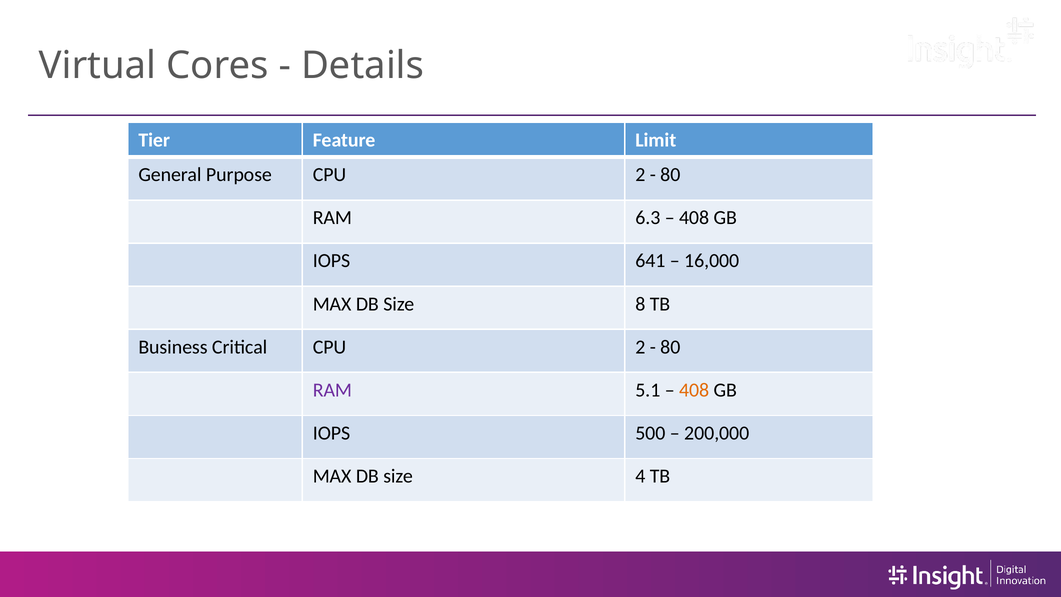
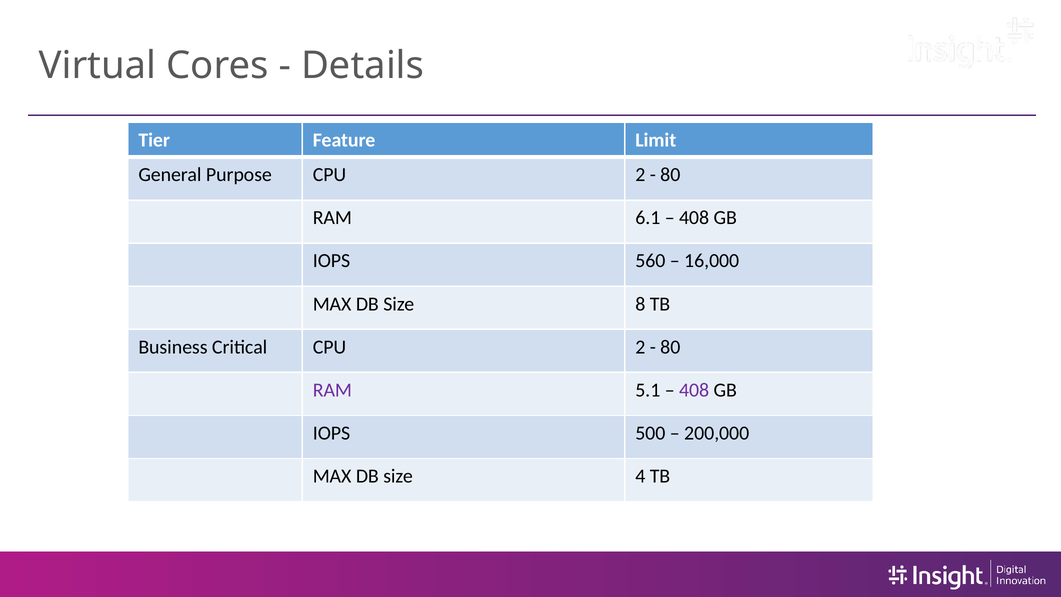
6.3: 6.3 -> 6.1
641: 641 -> 560
408 at (694, 390) colour: orange -> purple
